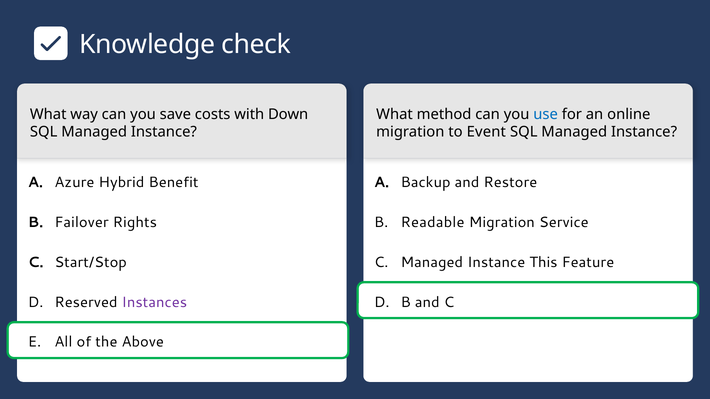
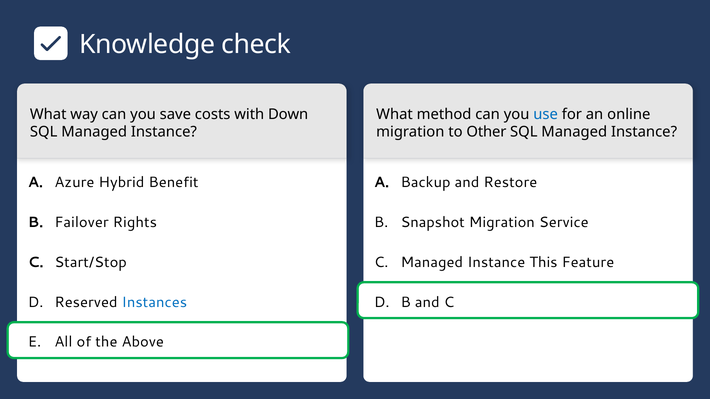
Event: Event -> Other
Readable: Readable -> Snapshot
Instances colour: purple -> blue
